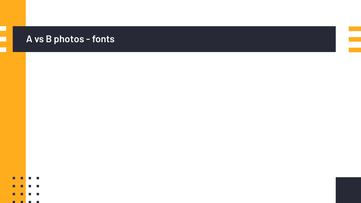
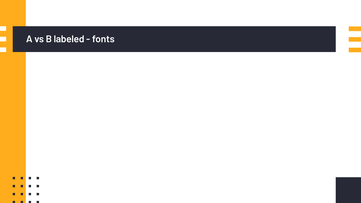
photos: photos -> labeled
